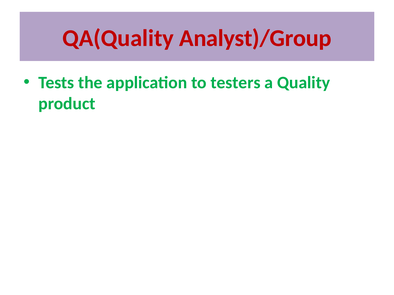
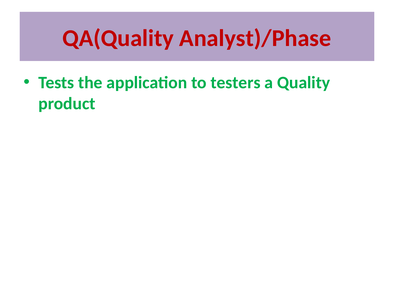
Analyst)/Group: Analyst)/Group -> Analyst)/Phase
